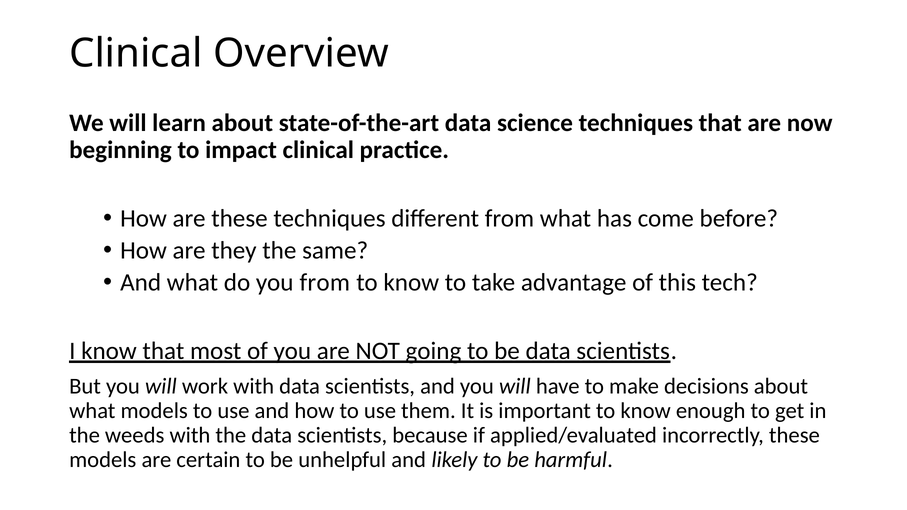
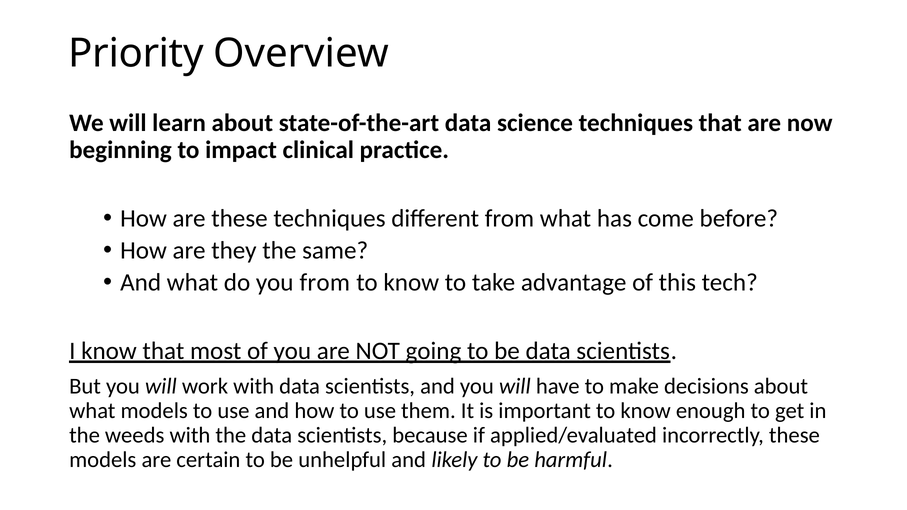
Clinical at (136, 53): Clinical -> Priority
